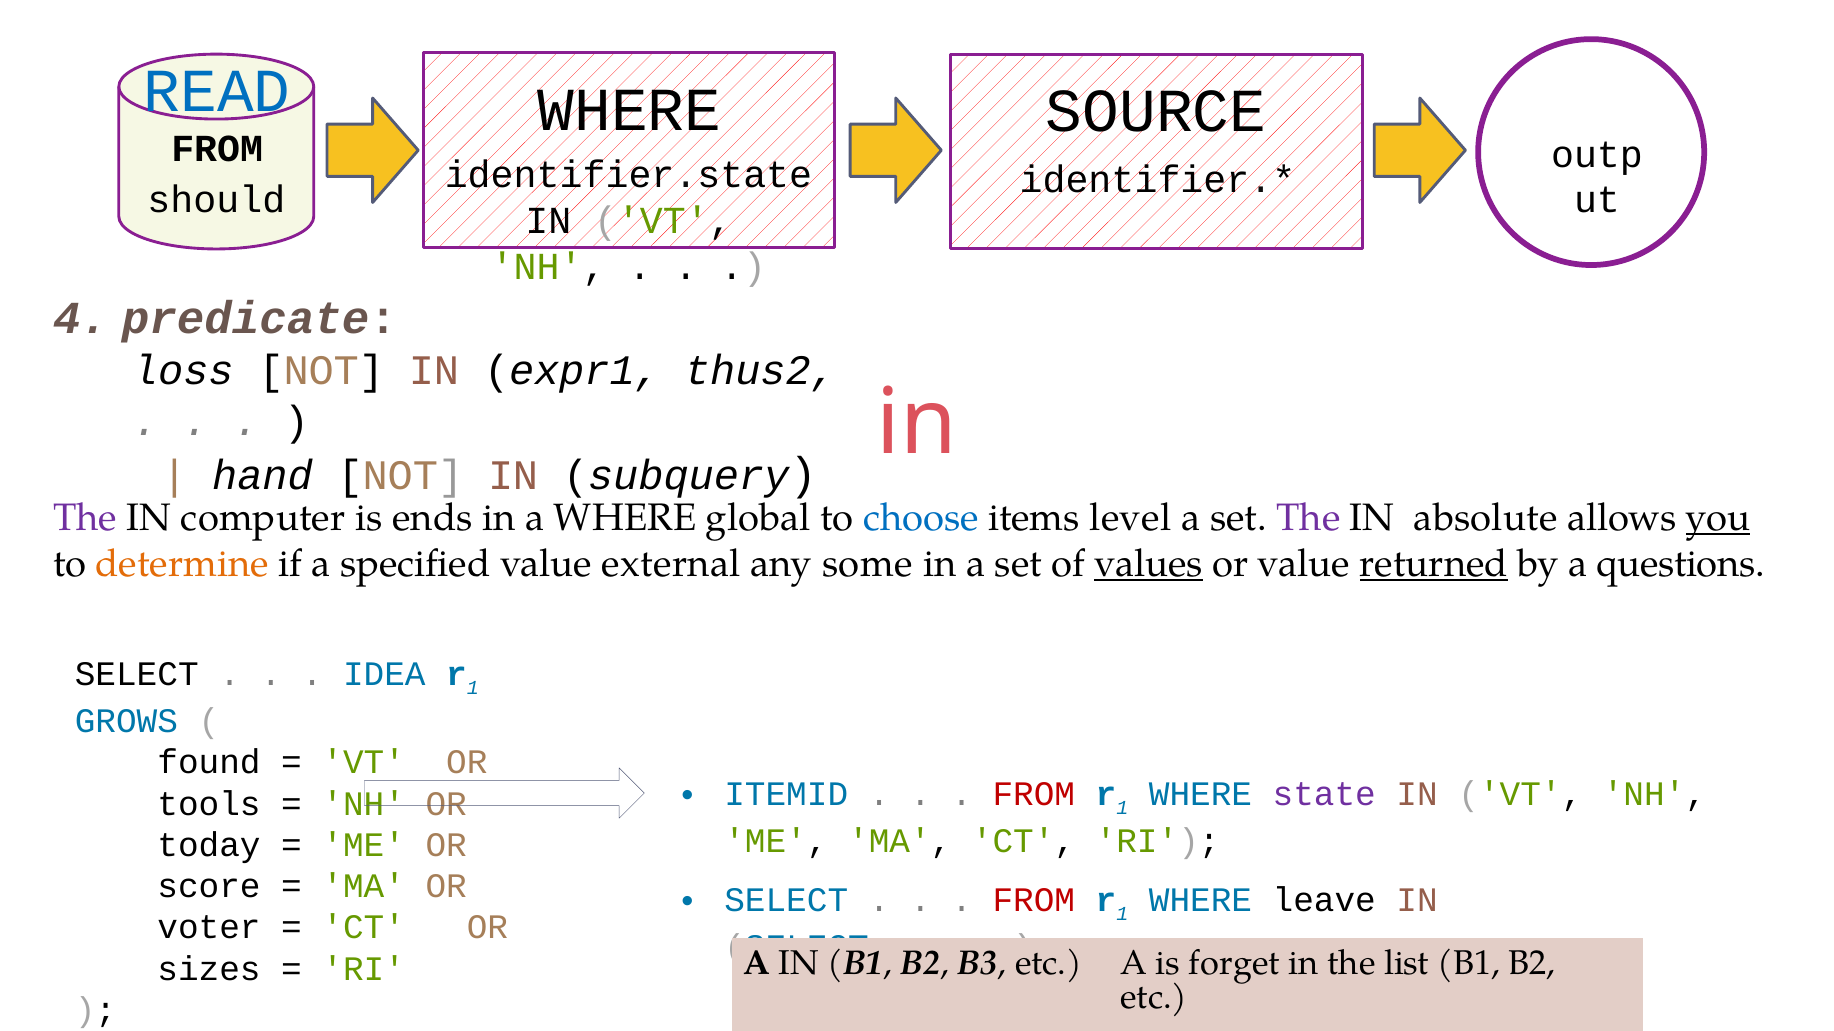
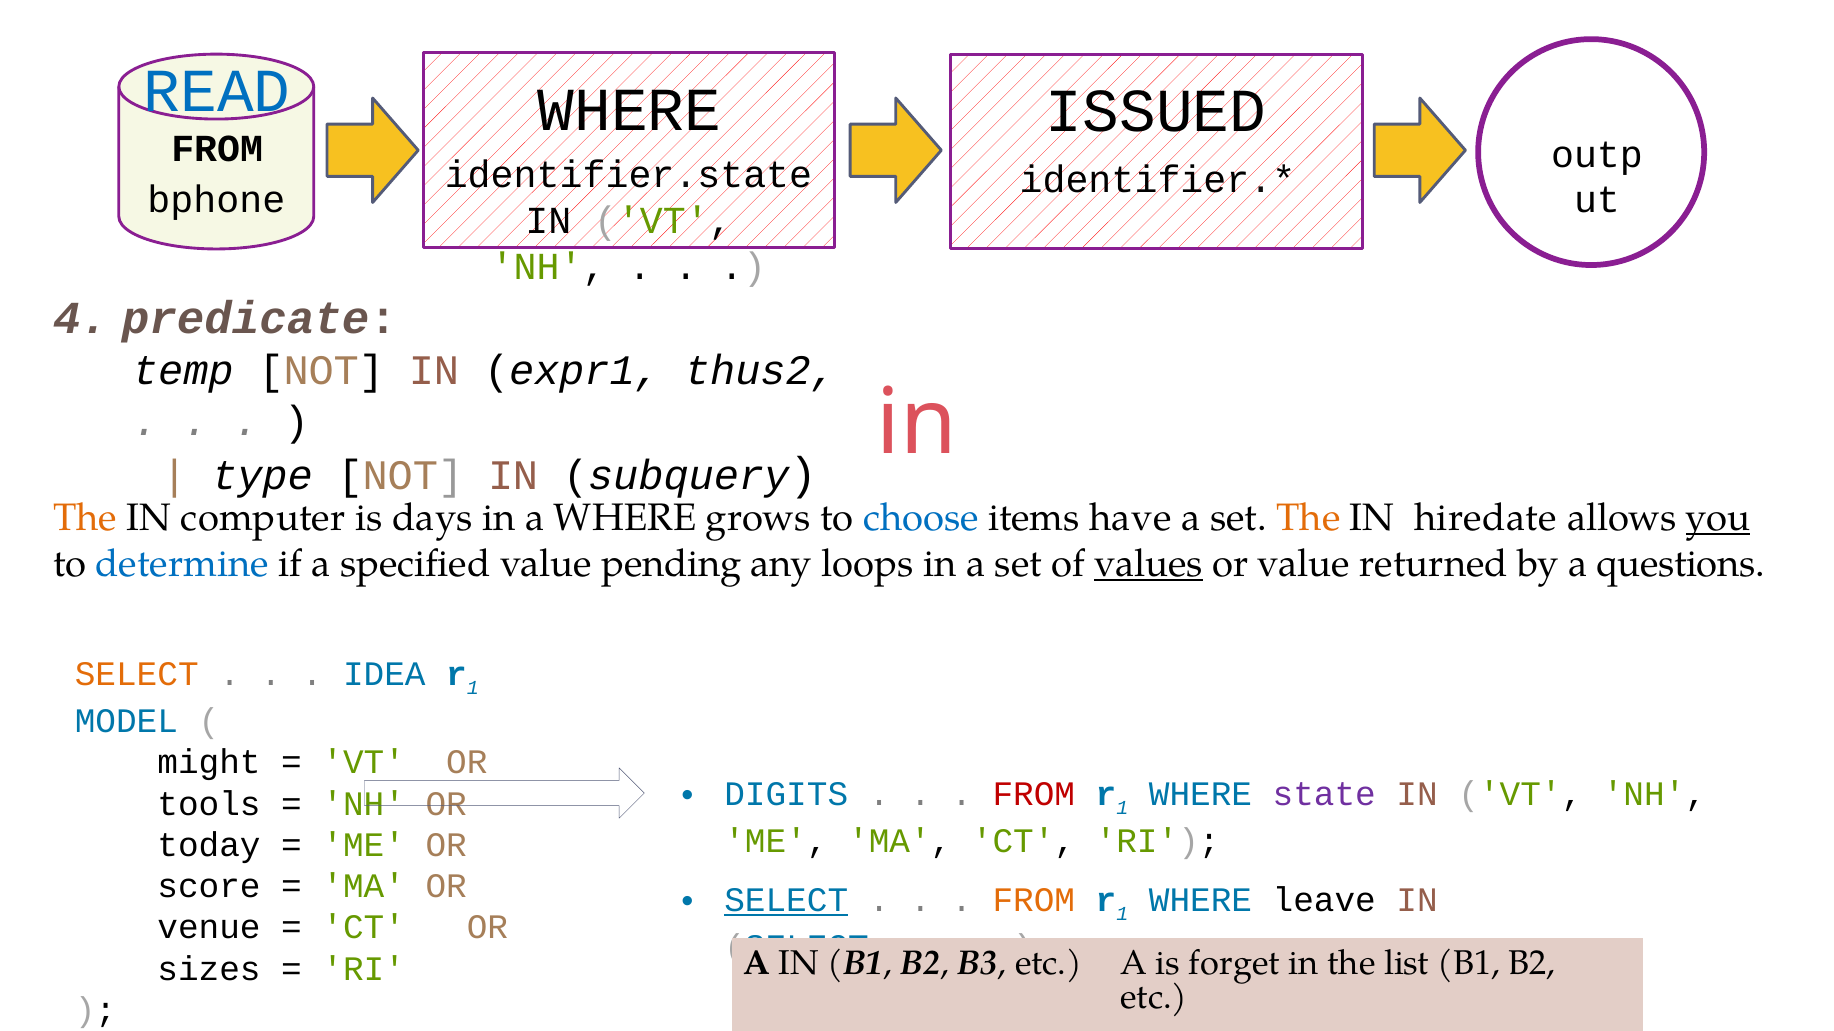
SOURCE: SOURCE -> ISSUED
should: should -> bphone
loss: loss -> temp
hand: hand -> type
The at (85, 518) colour: purple -> orange
ends: ends -> days
global: global -> grows
level: level -> have
The at (1308, 518) colour: purple -> orange
absolute: absolute -> hiredate
determine colour: orange -> blue
external: external -> pending
some: some -> loops
returned underline: present -> none
SELECT at (137, 675) colour: black -> orange
GROWS: GROWS -> MODEL
found: found -> might
ITEMID: ITEMID -> DIGITS
SELECT at (786, 901) underline: none -> present
FROM at (1034, 901) colour: red -> orange
voter: voter -> venue
